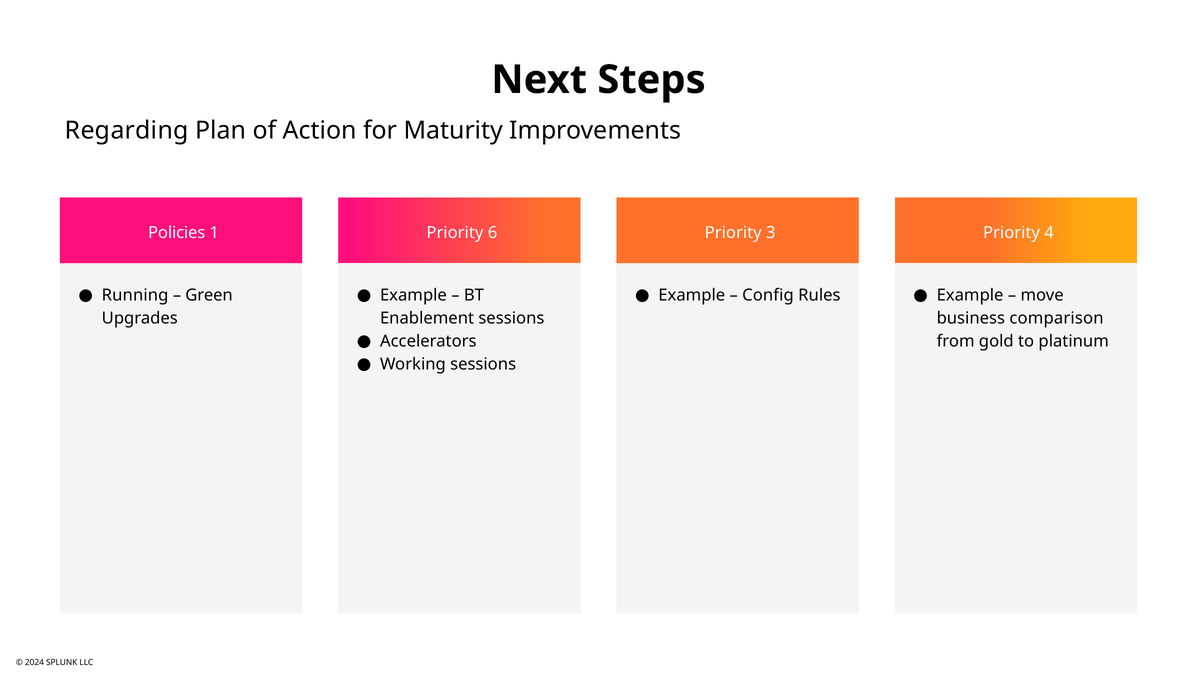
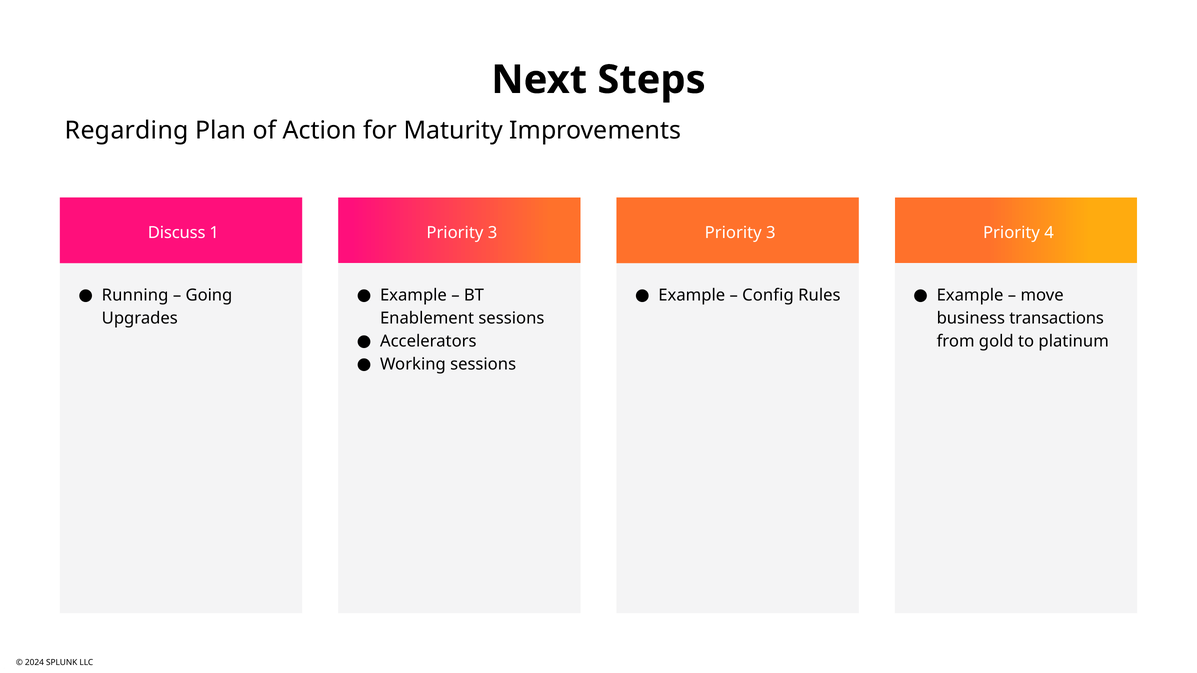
Policies: Policies -> Discuss
6 at (493, 233): 6 -> 3
Green: Green -> Going
comparison: comparison -> transactions
